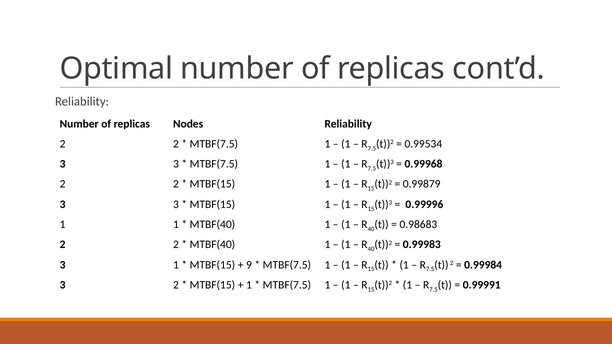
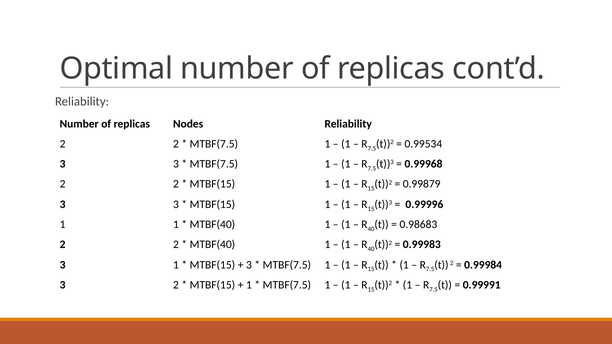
9 at (249, 265): 9 -> 3
